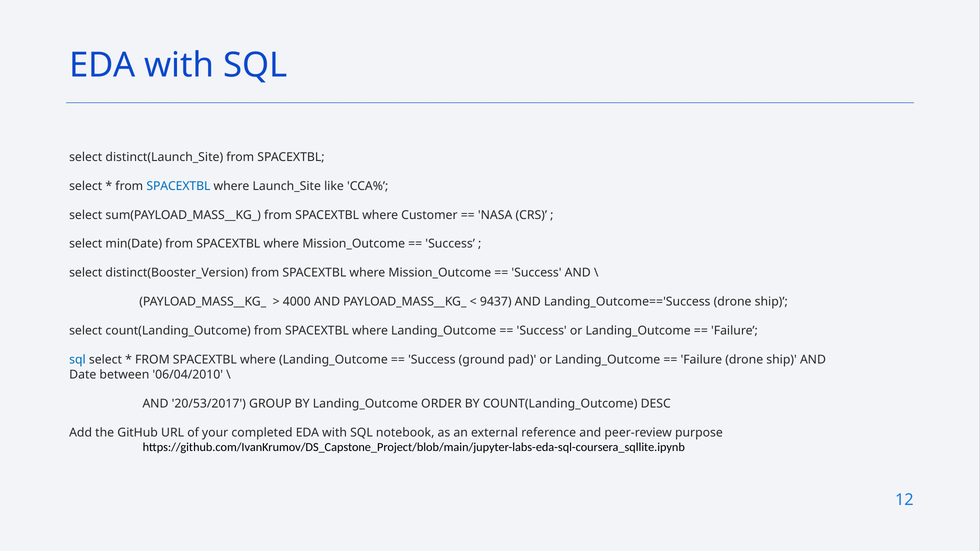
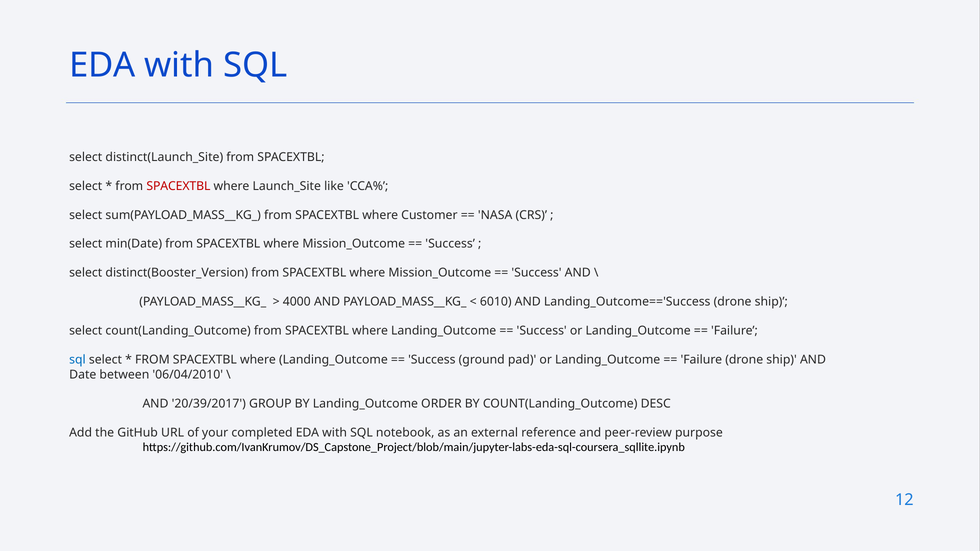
SPACEXTBL at (178, 186) colour: blue -> red
9437: 9437 -> 6010
20/53/2017: 20/53/2017 -> 20/39/2017
